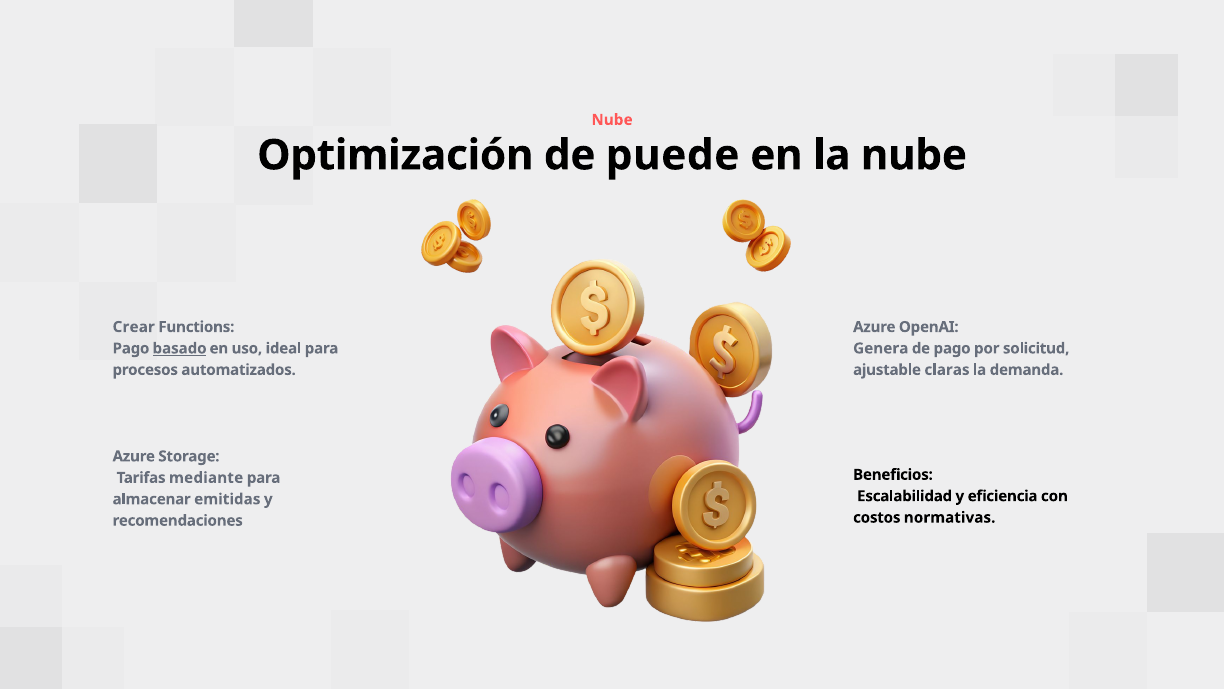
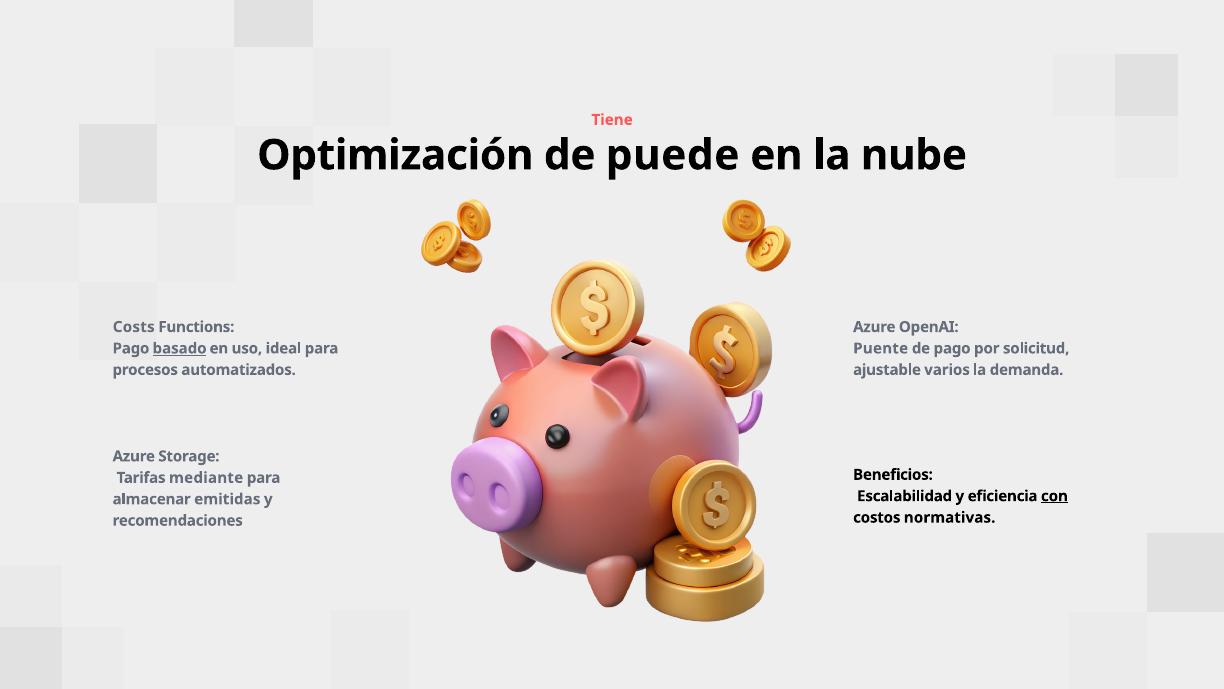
Nube at (612, 120): Nube -> Tiene
Crear: Crear -> Costs
Genera: Genera -> Puente
claras: claras -> varios
con underline: none -> present
